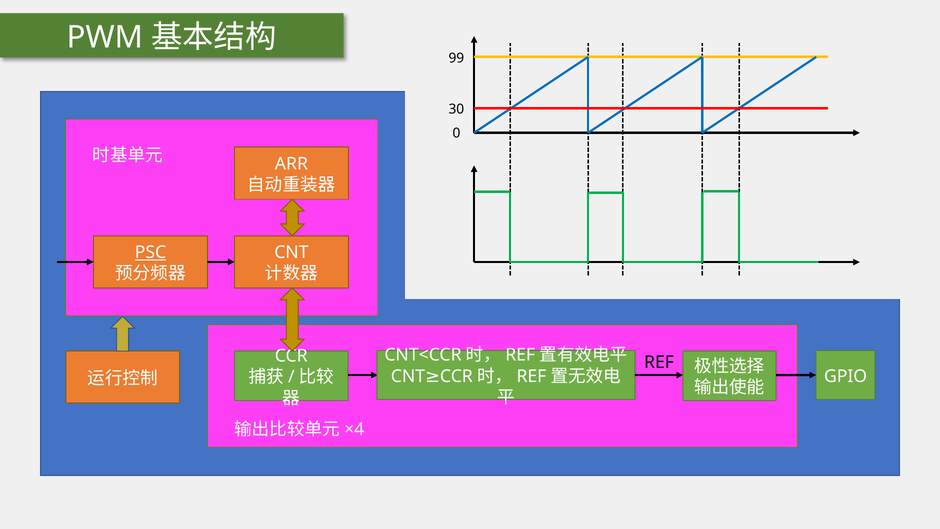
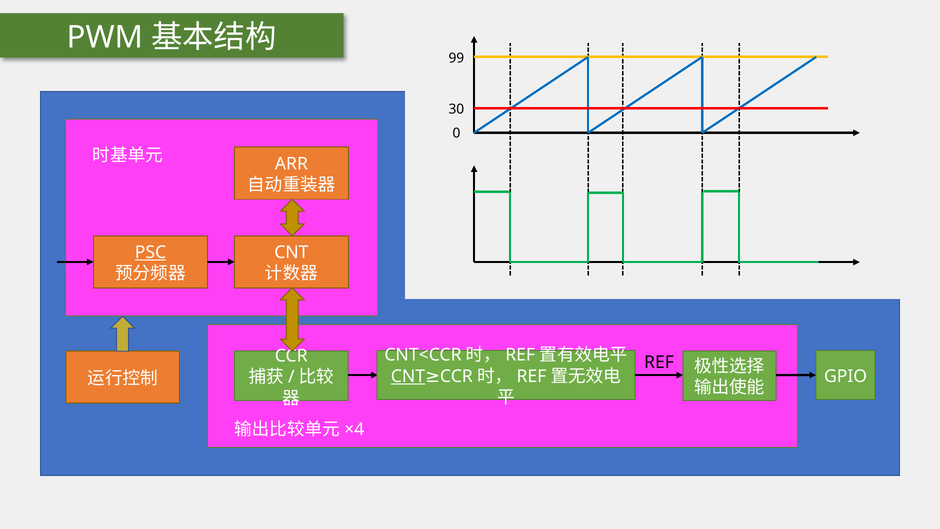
CNT at (408, 376) underline: none -> present
